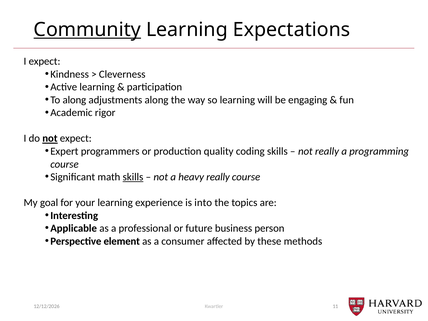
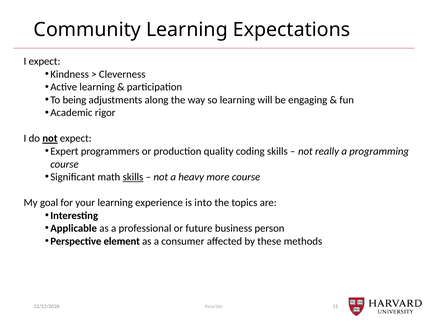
Community underline: present -> none
To along: along -> being
heavy really: really -> more
